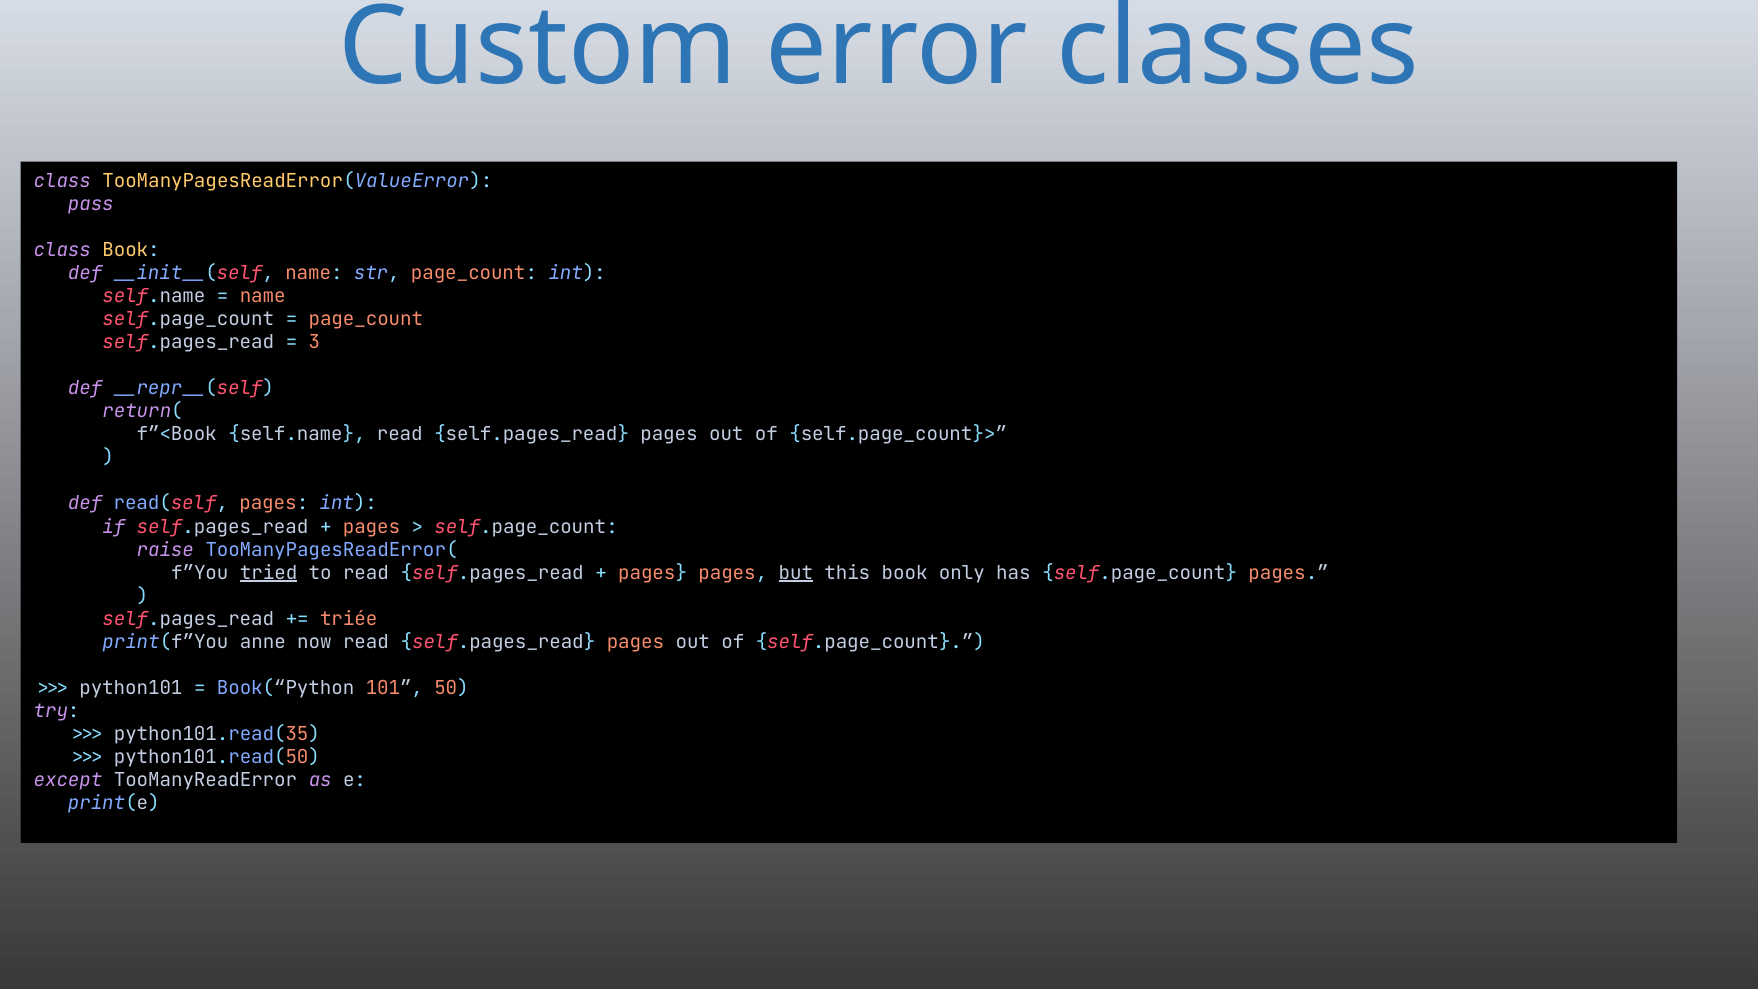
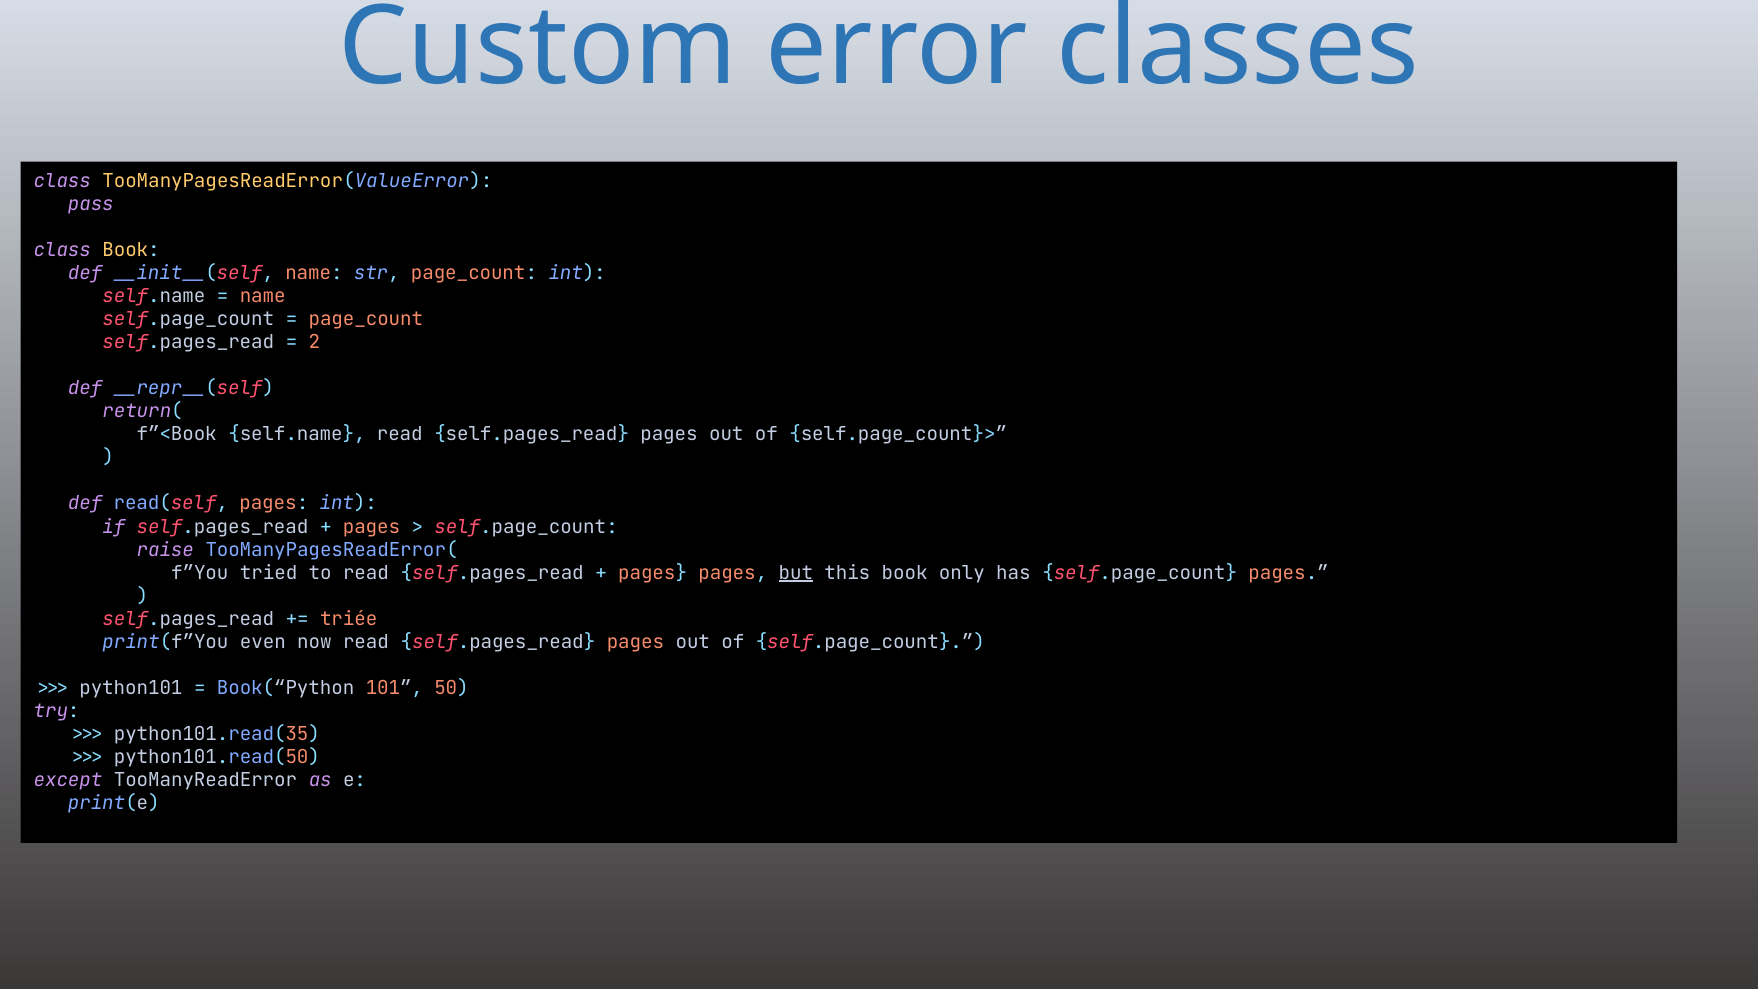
3: 3 -> 2
tried underline: present -> none
anne: anne -> even
